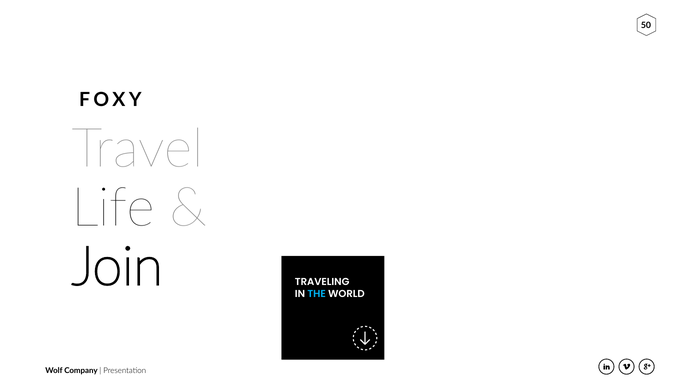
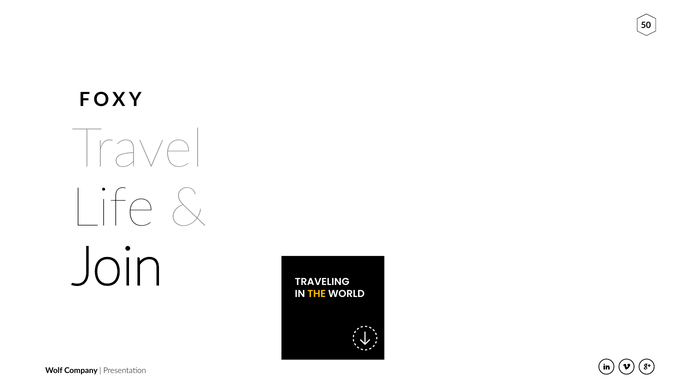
THE colour: light blue -> yellow
